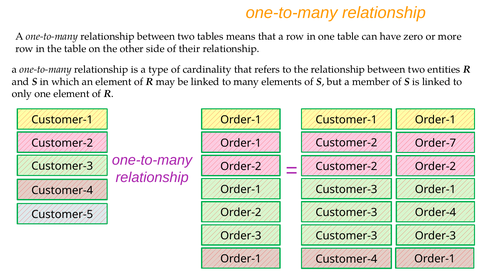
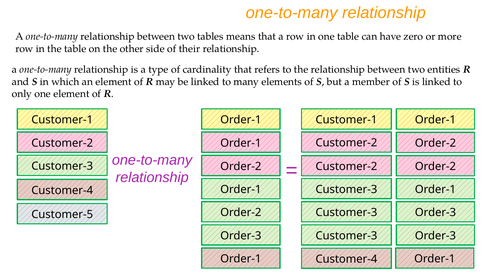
Customer-2 Order-7: Order-7 -> Order-2
Order-4 at (435, 213): Order-4 -> Order-3
